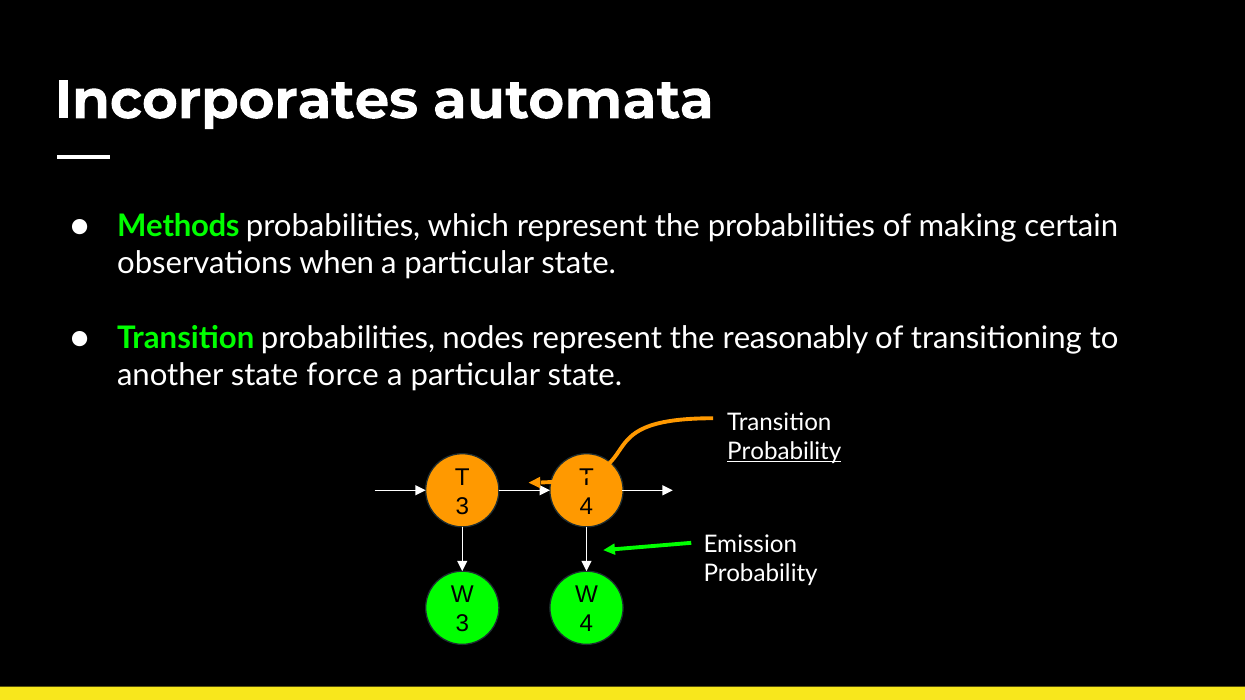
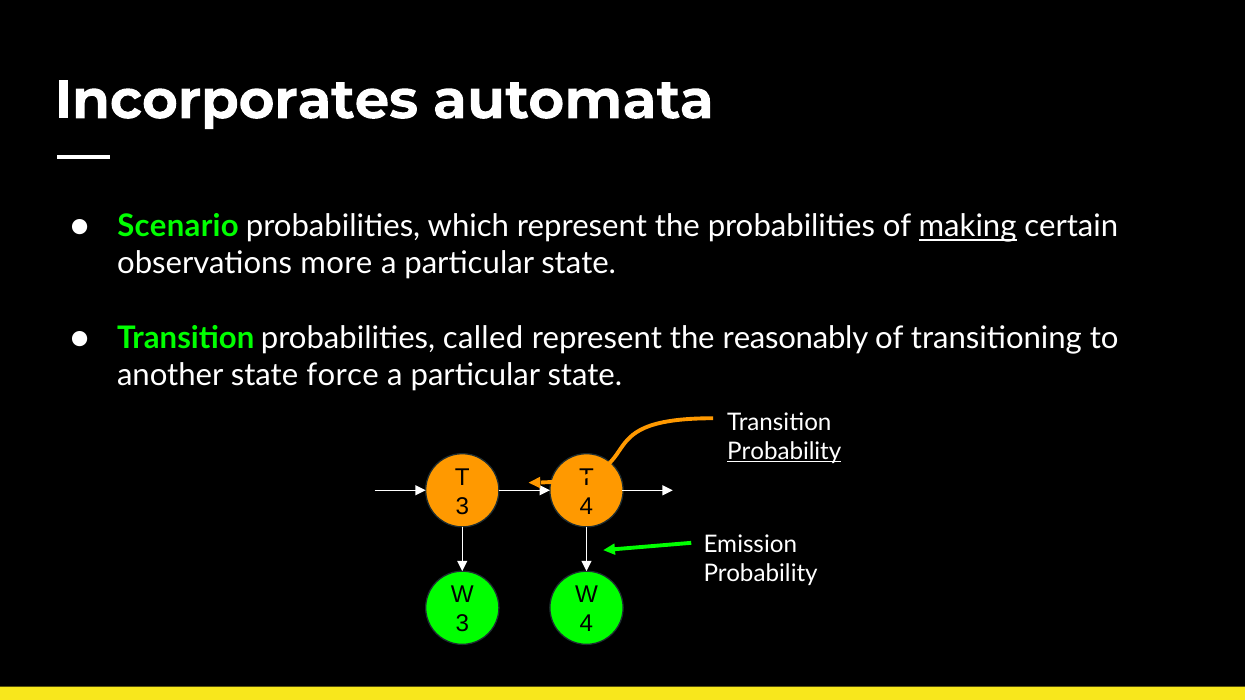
Methods: Methods -> Scenario
making underline: none -> present
when: when -> more
nodes: nodes -> called
